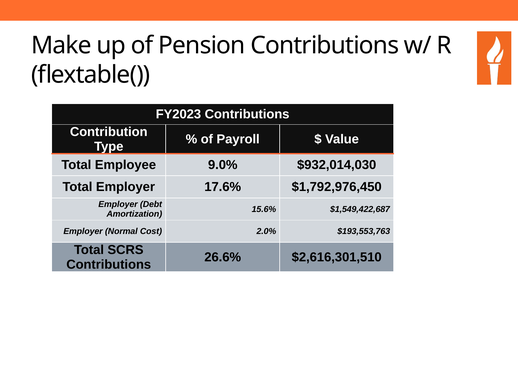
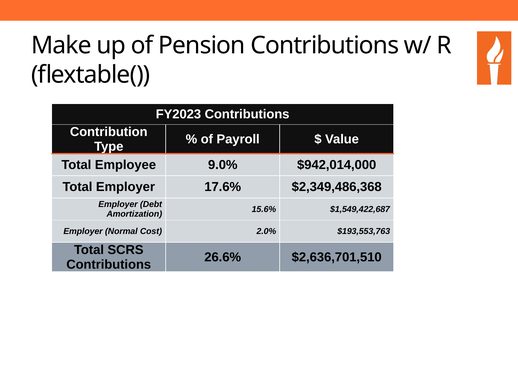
$932,014,030: $932,014,030 -> $942,014,000
$1,792,976,450: $1,792,976,450 -> $2,349,486,368
$2,616,301,510: $2,616,301,510 -> $2,636,701,510
